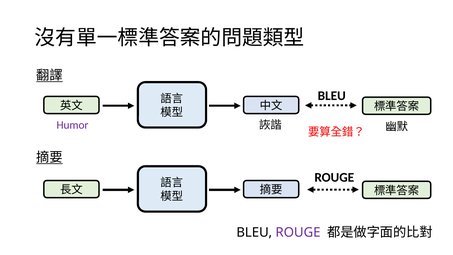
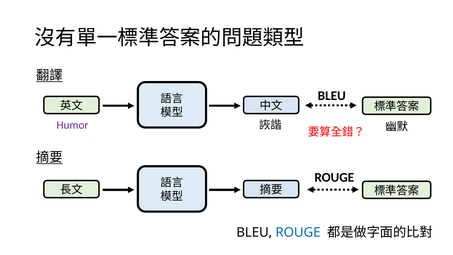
ROUGE at (298, 232) colour: purple -> blue
